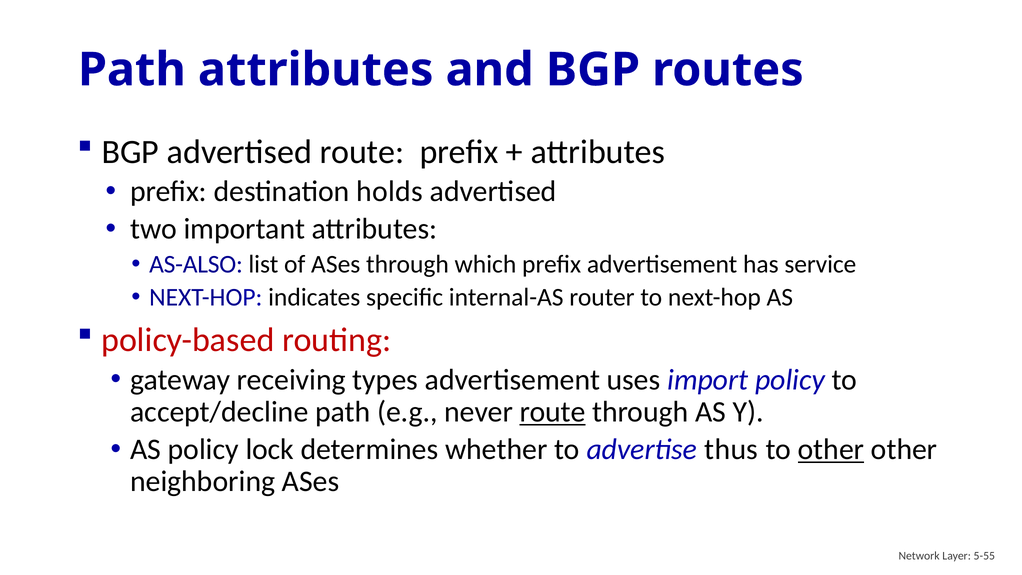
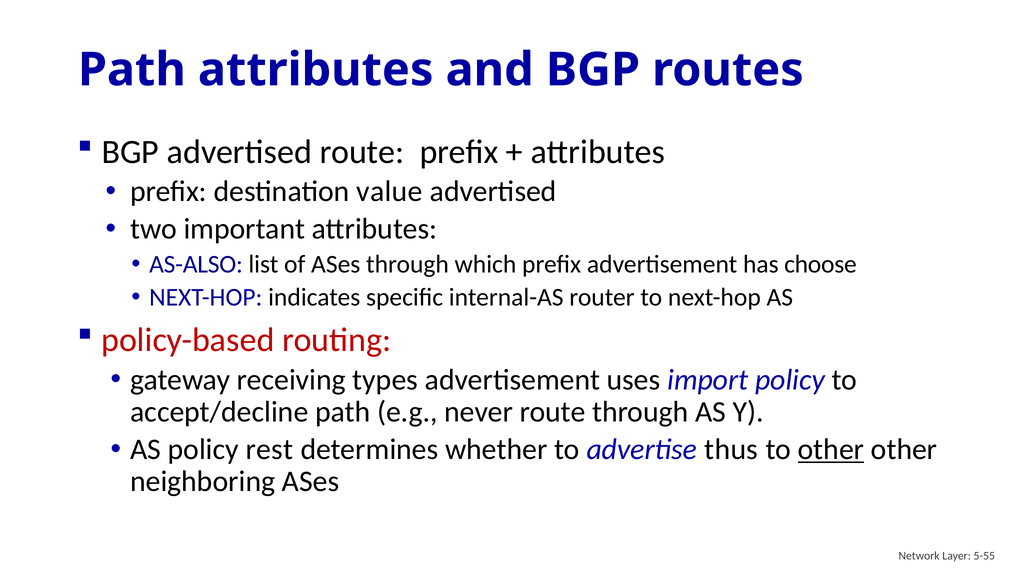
holds: holds -> value
service: service -> choose
route at (553, 412) underline: present -> none
lock: lock -> rest
